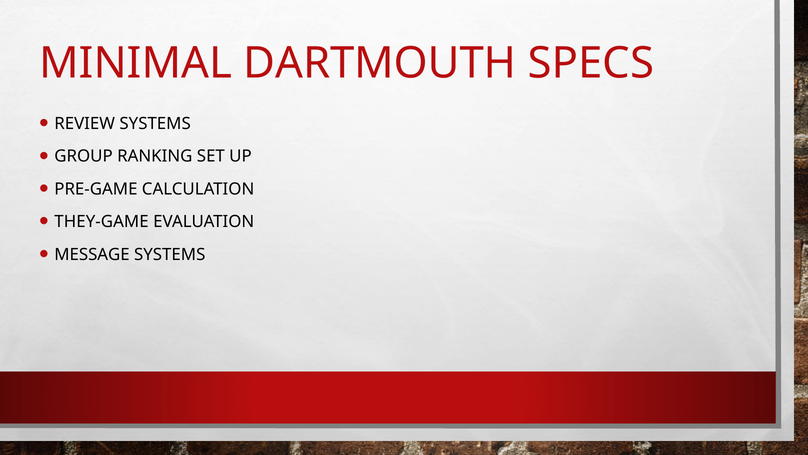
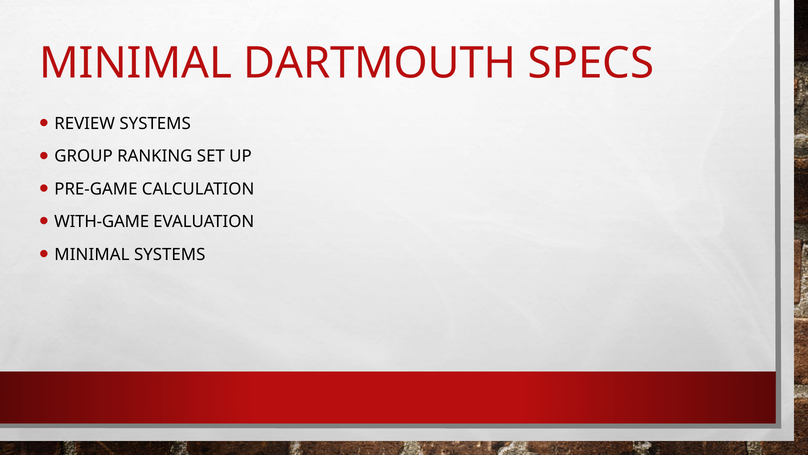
THEY-GAME: THEY-GAME -> WITH-GAME
MESSAGE at (92, 254): MESSAGE -> MINIMAL
